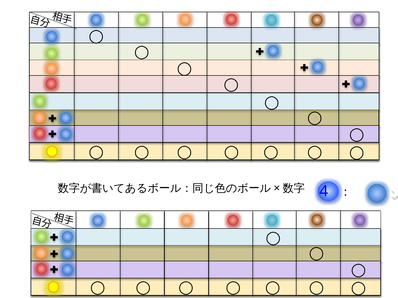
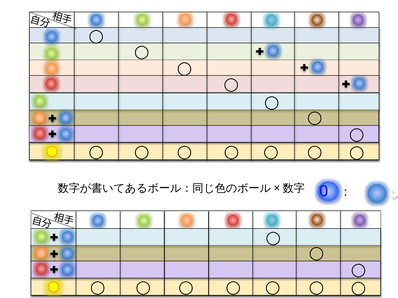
4: 4 -> 0
